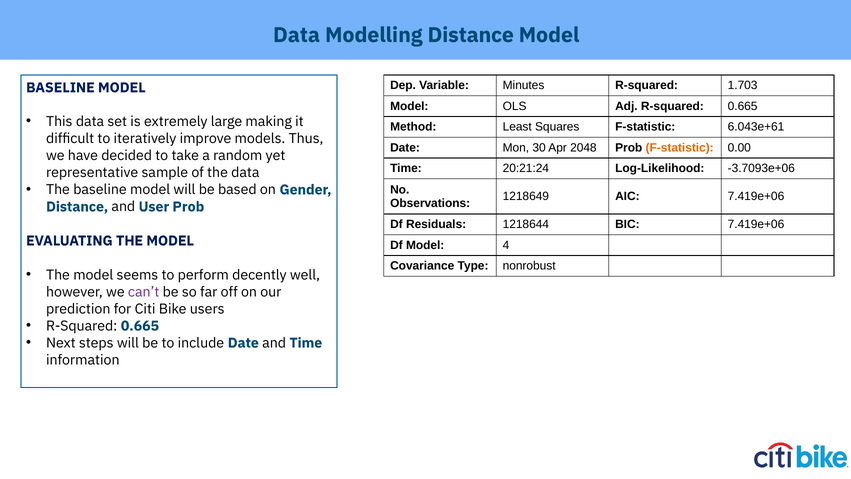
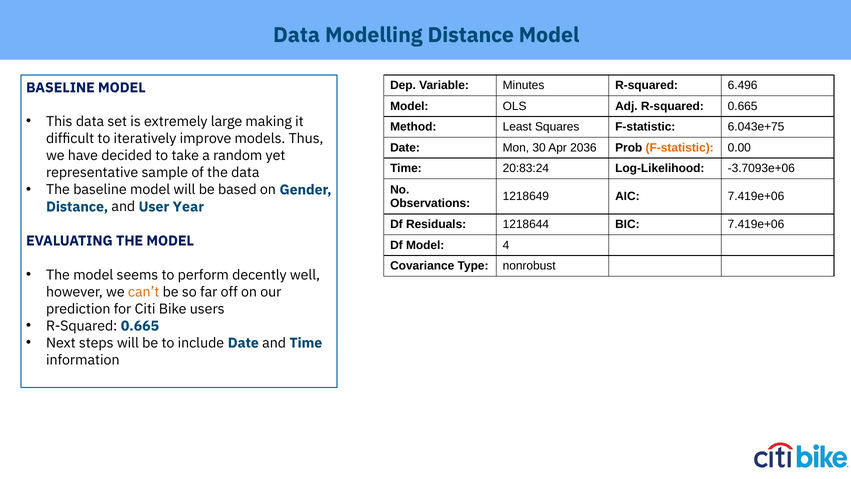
1.703: 1.703 -> 6.496
6.043e+61: 6.043e+61 -> 6.043e+75
2048: 2048 -> 2036
20:21:24: 20:21:24 -> 20:83:24
User Prob: Prob -> Year
can’t colour: purple -> orange
